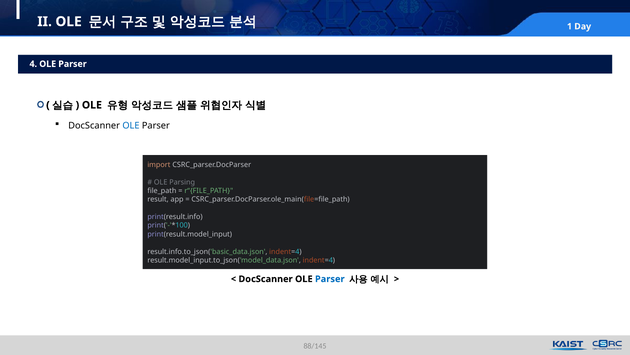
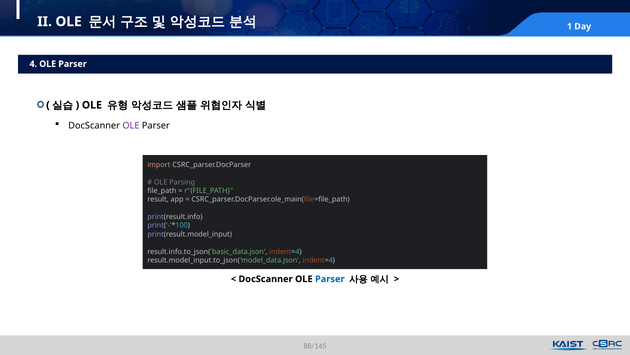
OLE at (131, 125) colour: blue -> purple
